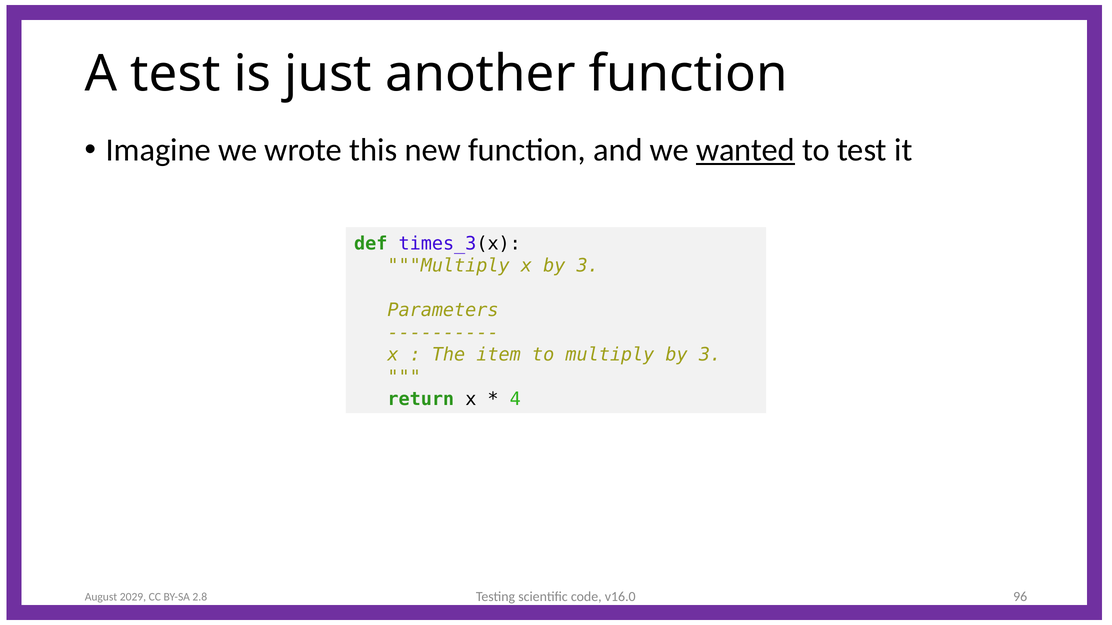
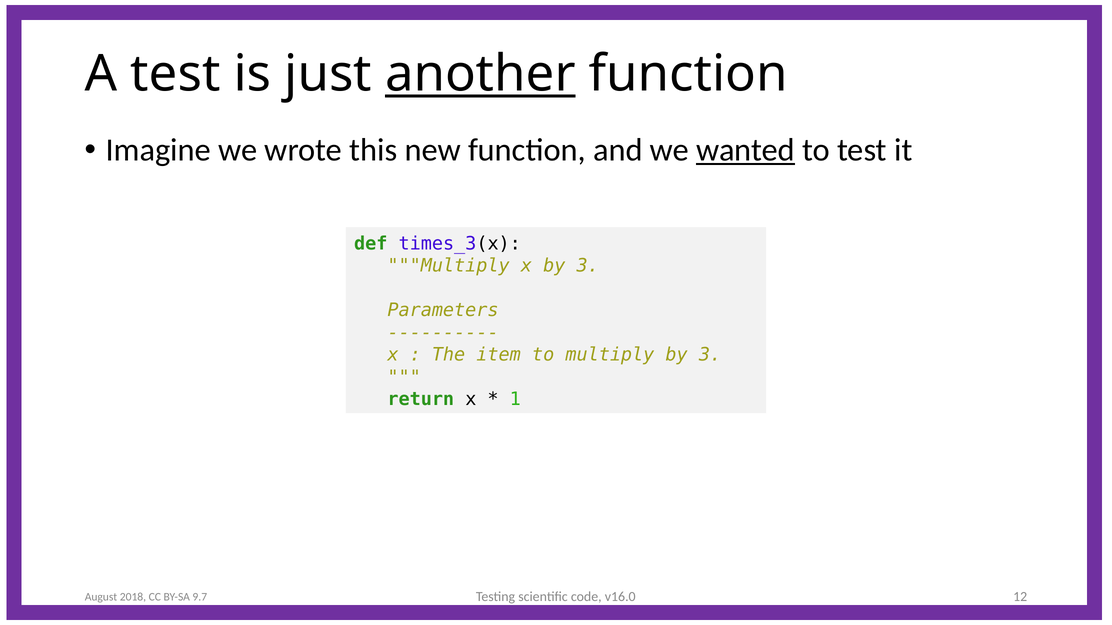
another underline: none -> present
4: 4 -> 1
96: 96 -> 12
2029: 2029 -> 2018
2.8: 2.8 -> 9.7
